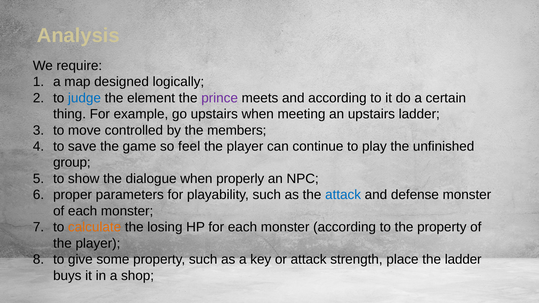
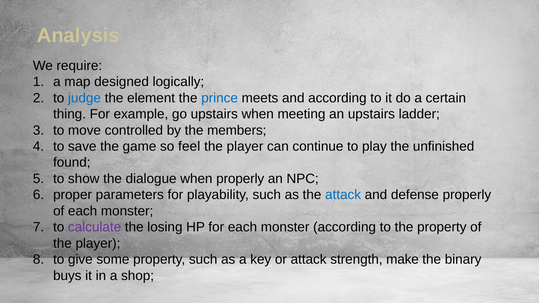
prince colour: purple -> blue
group: group -> found
defense monster: monster -> properly
calculate colour: orange -> purple
place: place -> make
the ladder: ladder -> binary
